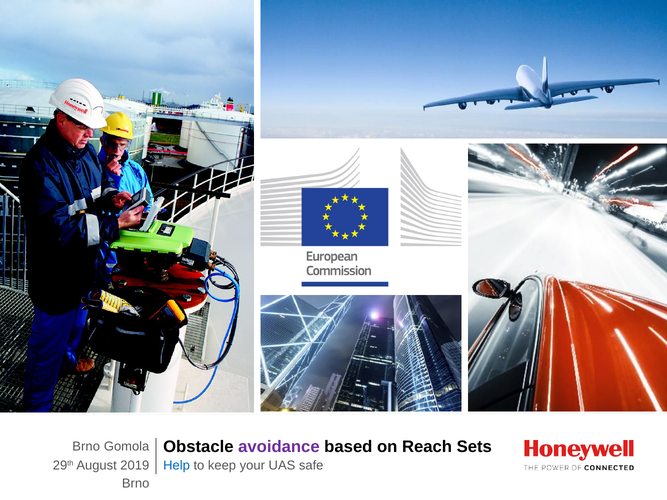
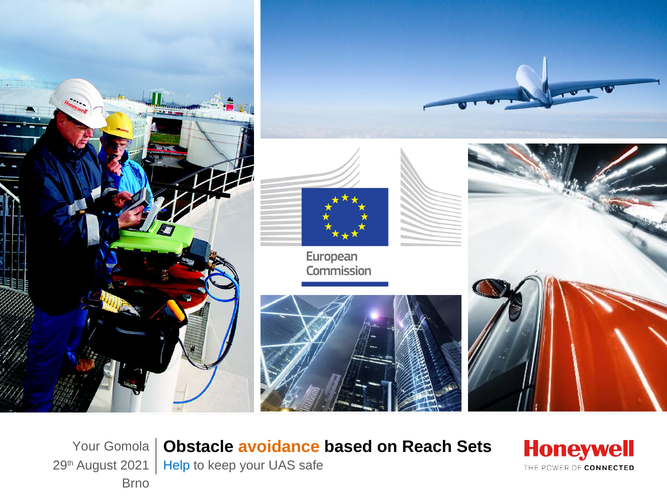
Brno at (86, 447): Brno -> Your
avoidance colour: purple -> orange
2019: 2019 -> 2021
